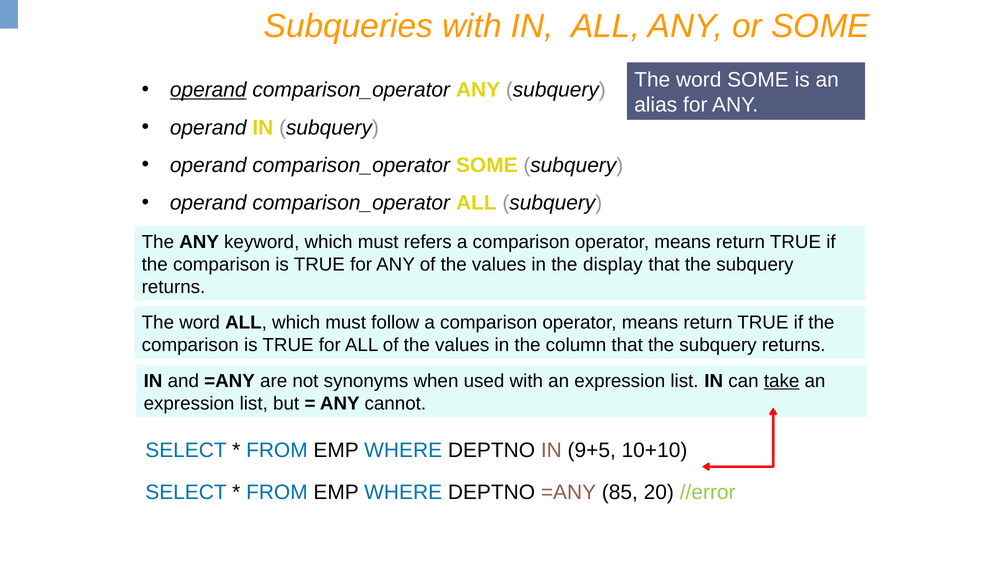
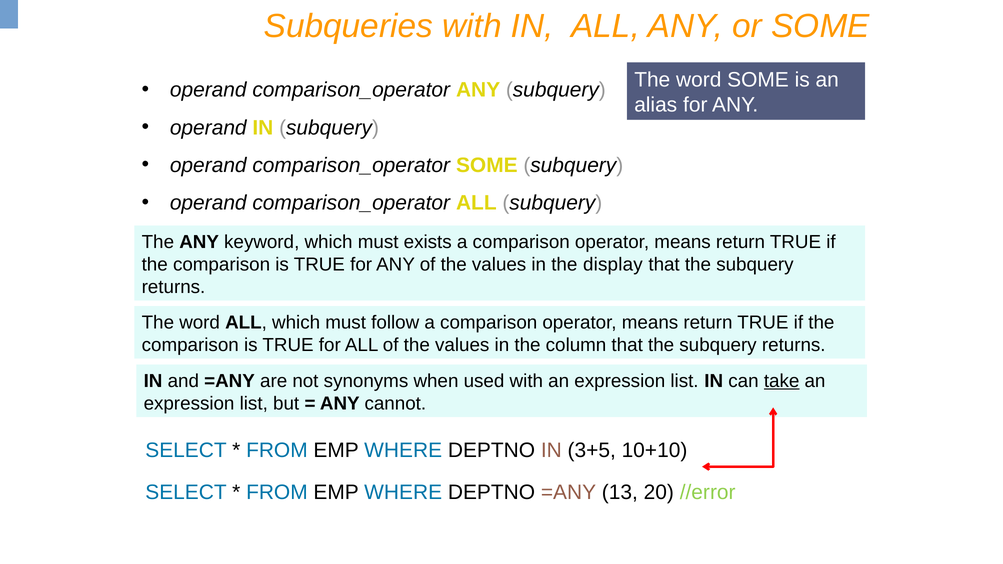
operand at (208, 90) underline: present -> none
refers: refers -> exists
9+5: 9+5 -> 3+5
85: 85 -> 13
